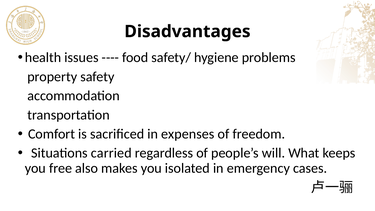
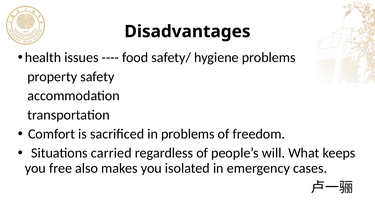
in expenses: expenses -> problems
